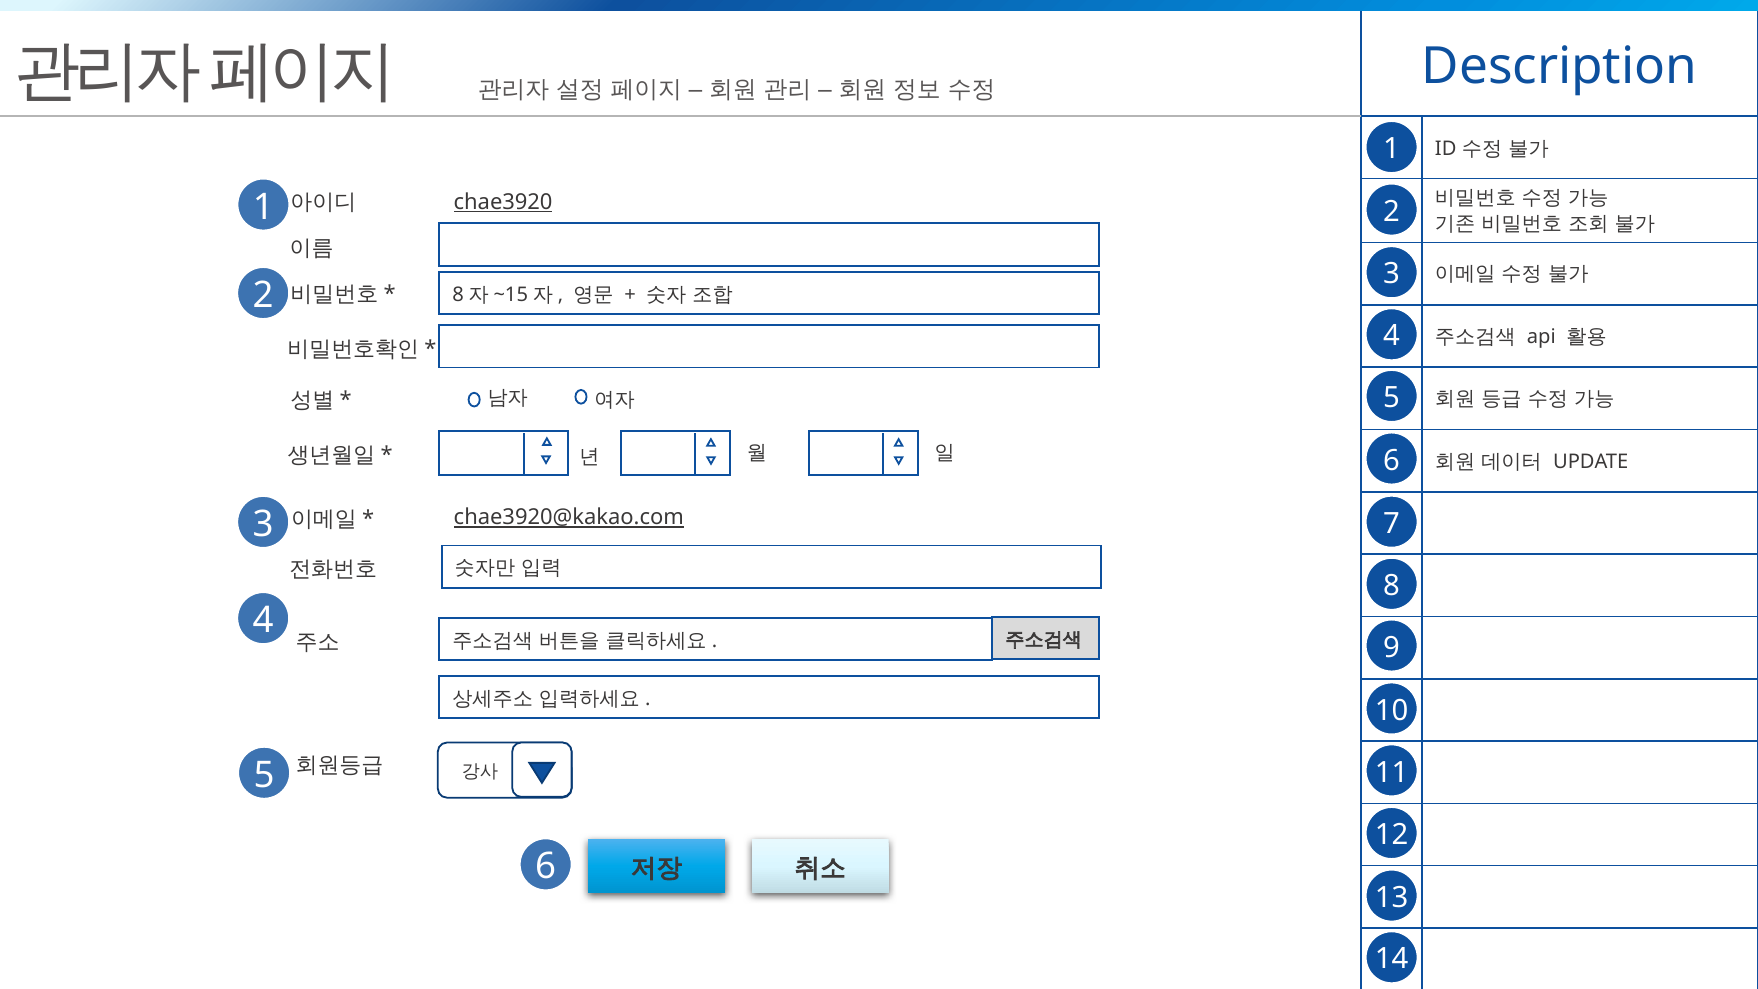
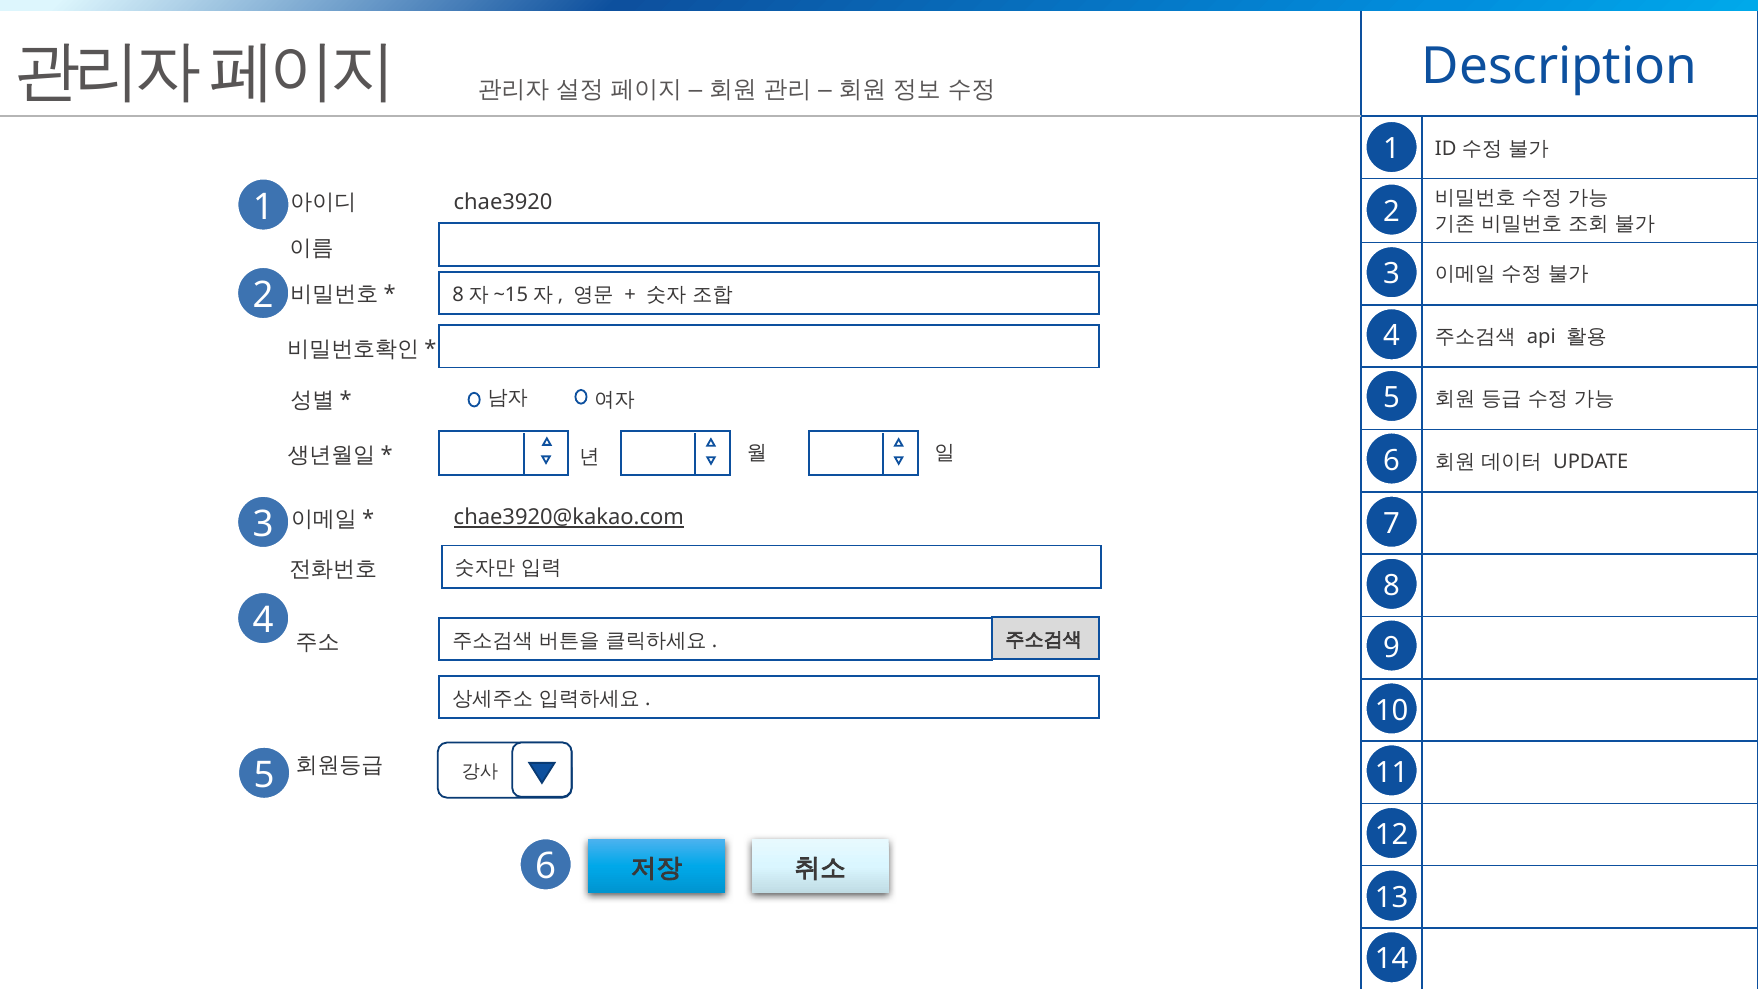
chae3920 underline: present -> none
